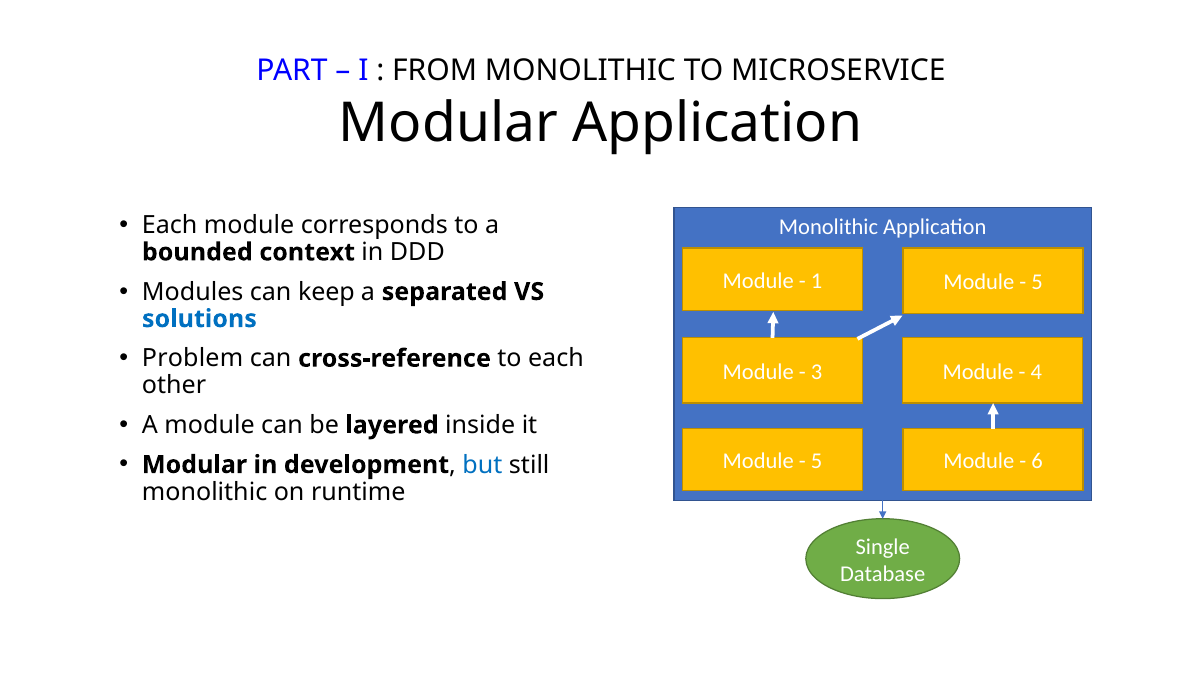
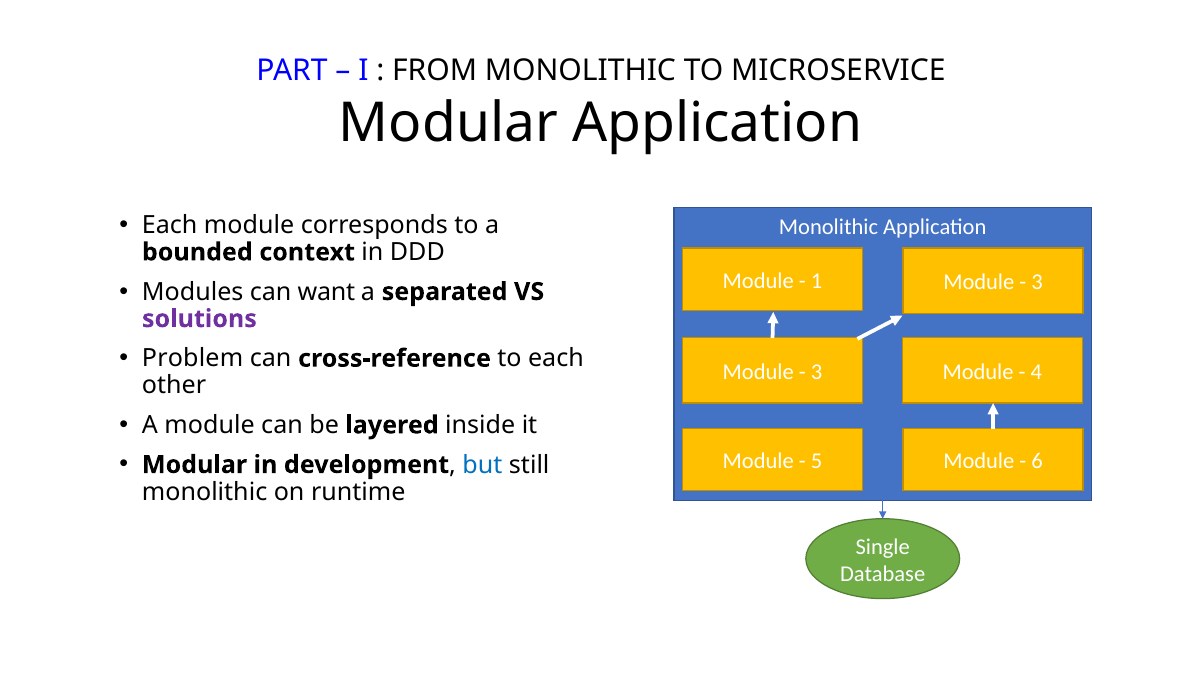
5 at (1037, 282): 5 -> 3
keep: keep -> want
solutions colour: blue -> purple
